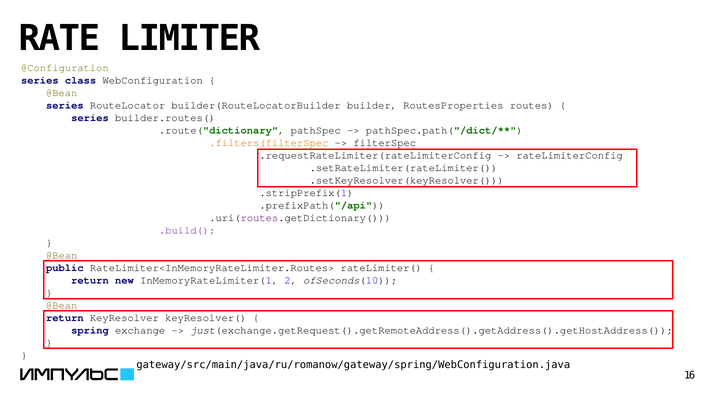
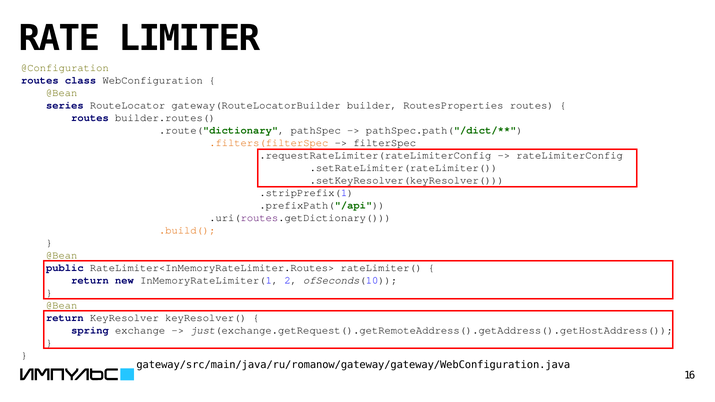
series at (40, 80): series -> routes
builder(RouteLocatorBuilder: builder(RouteLocatorBuilder -> gateway(RouteLocatorBuilder
series at (90, 118): series -> routes
.build( colour: purple -> orange
gateway/src/main/java/ru/romanow/gateway/spring/WebConfiguration.java: gateway/src/main/java/ru/romanow/gateway/spring/WebConfiguration.java -> gateway/src/main/java/ru/romanow/gateway/gateway/WebConfiguration.java
